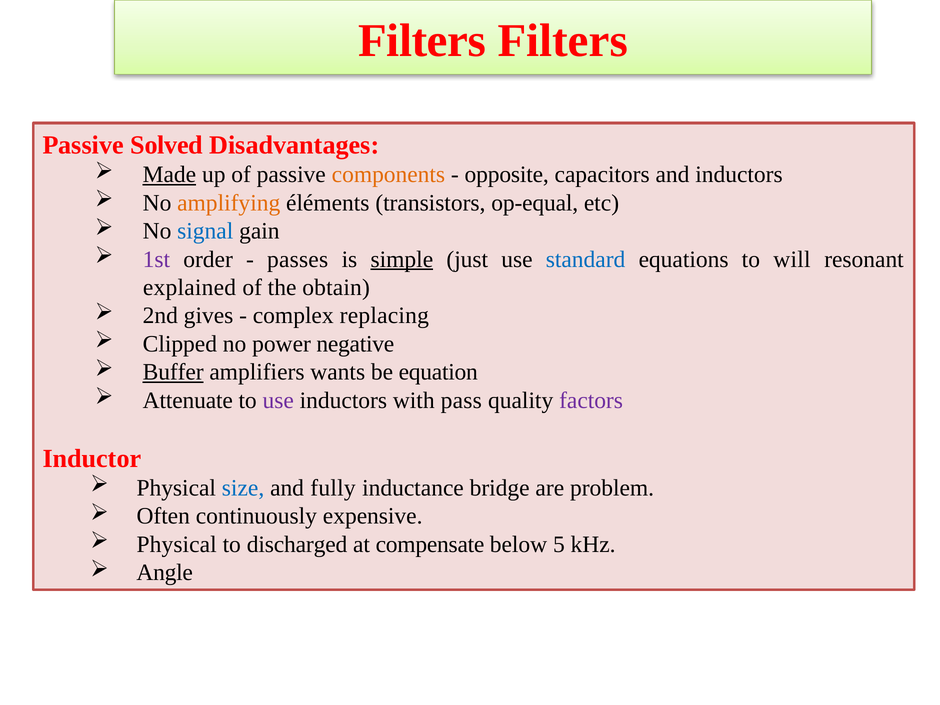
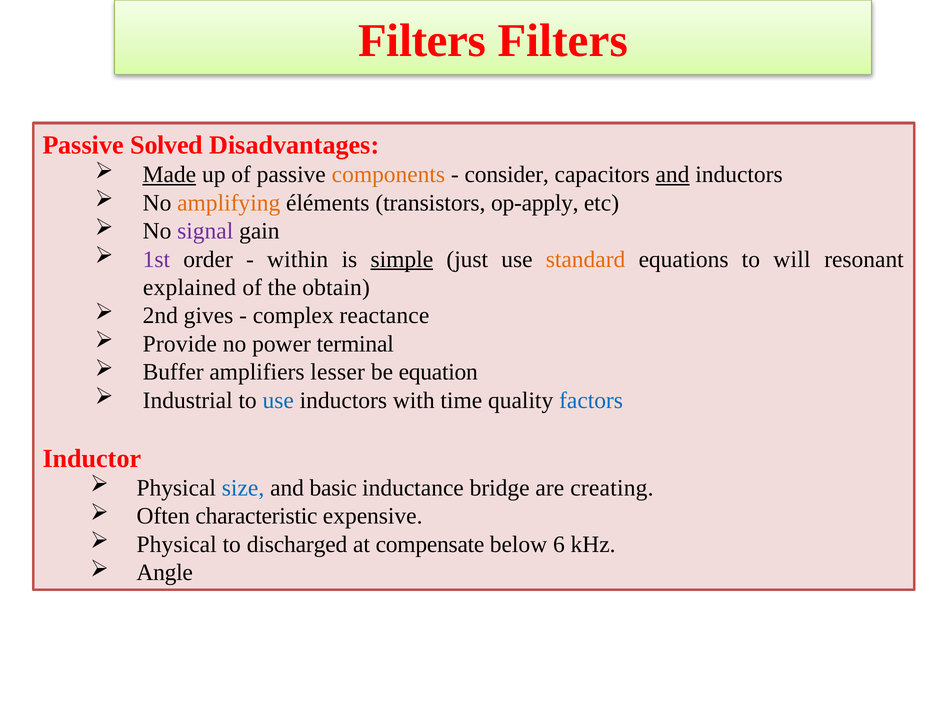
opposite: opposite -> consider
and at (673, 175) underline: none -> present
op-equal: op-equal -> op-apply
signal colour: blue -> purple
passes: passes -> within
standard colour: blue -> orange
replacing: replacing -> reactance
Clipped: Clipped -> Provide
negative: negative -> terminal
Buffer underline: present -> none
wants: wants -> lesser
Attenuate: Attenuate -> Industrial
use at (278, 400) colour: purple -> blue
pass: pass -> time
factors colour: purple -> blue
fully: fully -> basic
problem: problem -> creating
continuously: continuously -> characteristic
5: 5 -> 6
